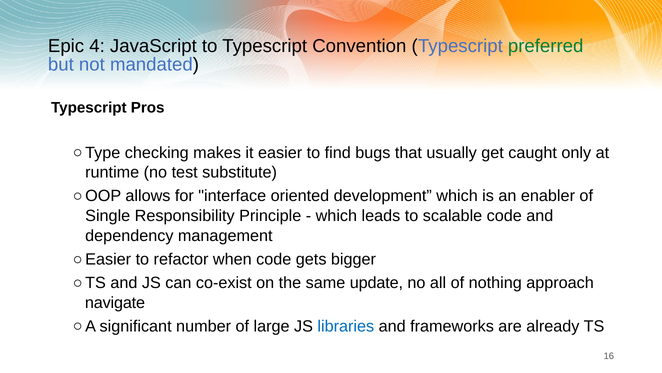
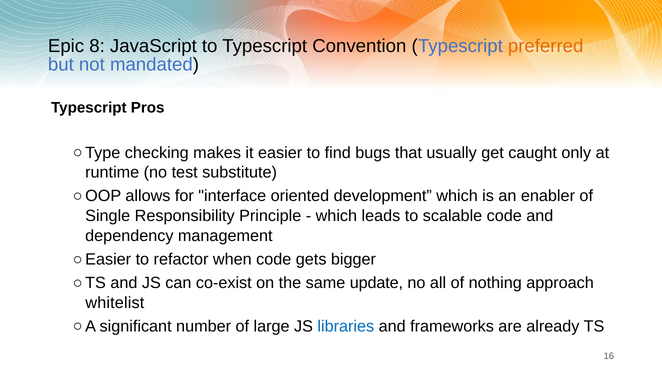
4: 4 -> 8
preferred colour: green -> orange
navigate: navigate -> whitelist
